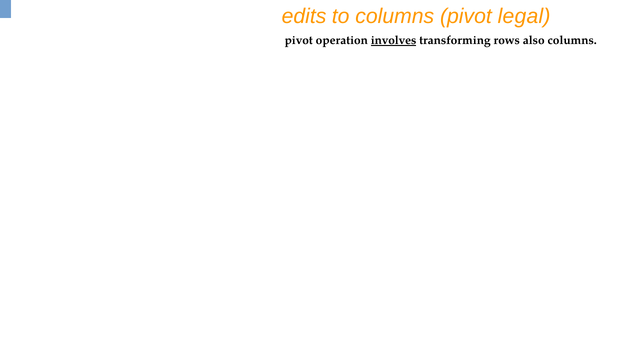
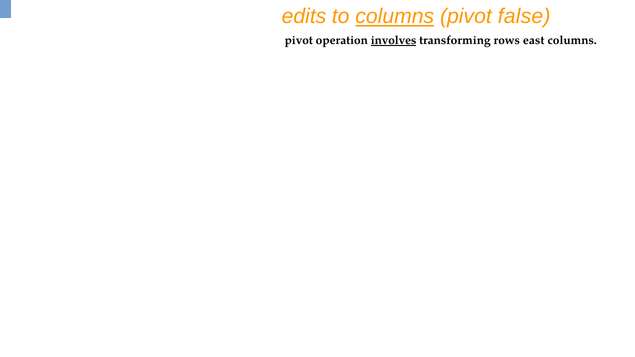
columns at (395, 17) underline: none -> present
legal: legal -> false
also: also -> east
